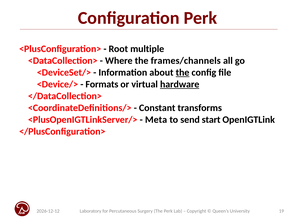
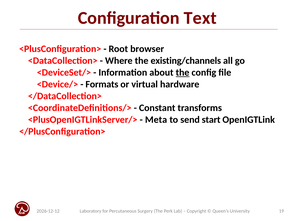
Configuration Perk: Perk -> Text
multiple: multiple -> browser
frames/channels: frames/channels -> existing/channels
hardware underline: present -> none
